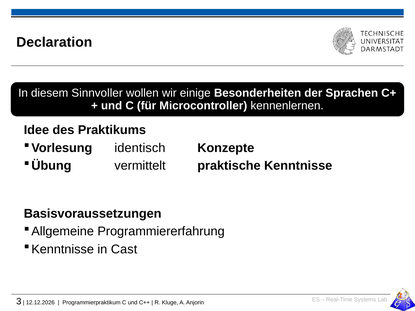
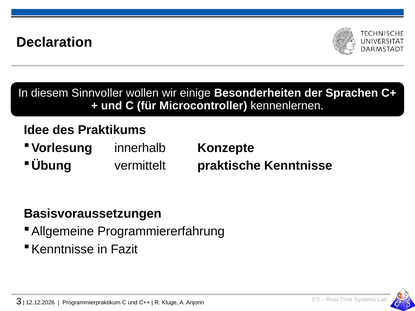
identisch: identisch -> innerhalb
Cast: Cast -> Fazit
